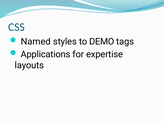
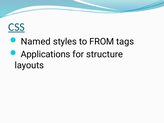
CSS underline: none -> present
DEMO: DEMO -> FROM
expertise: expertise -> structure
